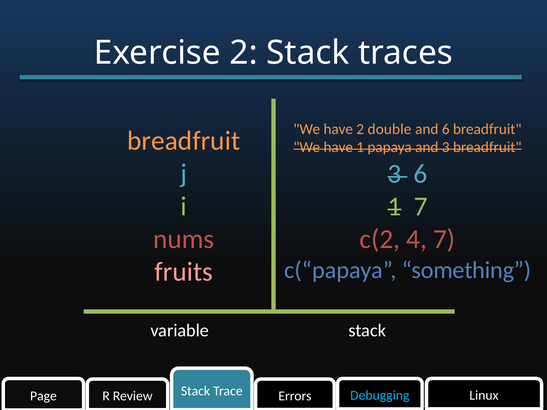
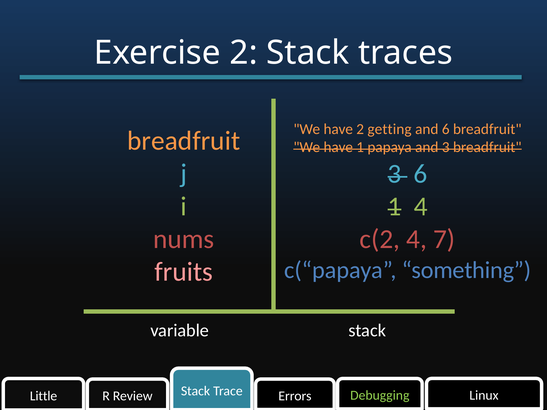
double: double -> getting
1 7: 7 -> 4
Page: Page -> Little
Debugging colour: light blue -> light green
